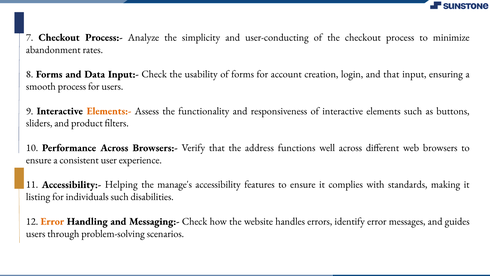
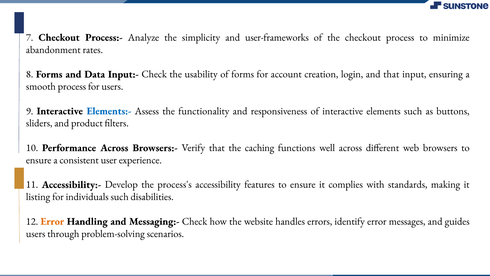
user-conducting: user-conducting -> user-frameworks
Elements:- colour: orange -> blue
address: address -> caching
Helping: Helping -> Develop
manage's: manage's -> process's
